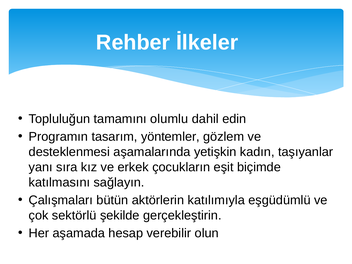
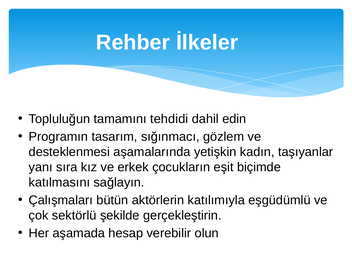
olumlu: olumlu -> tehdidi
yöntemler: yöntemler -> sığınmacı
